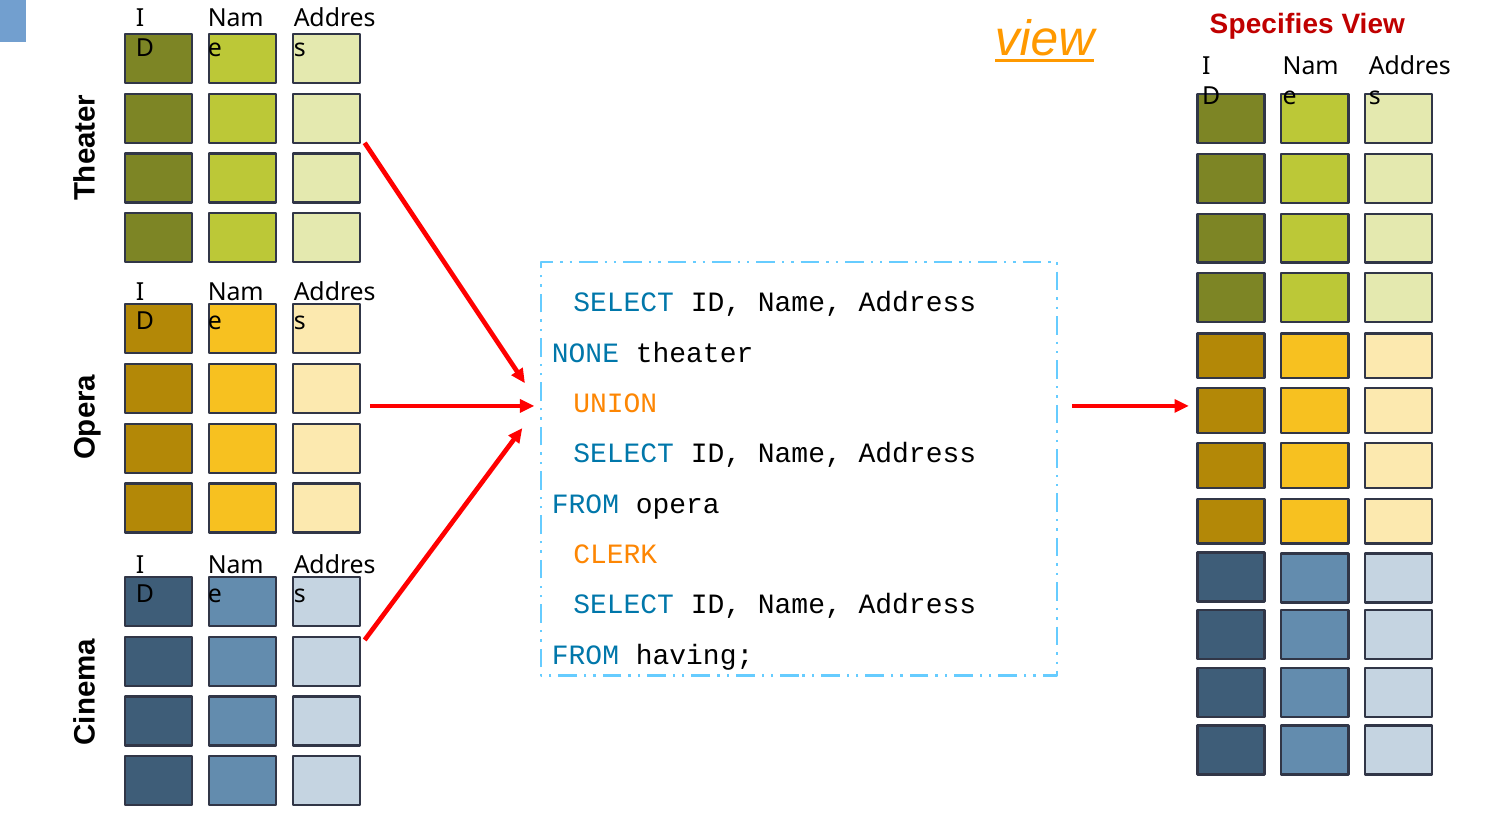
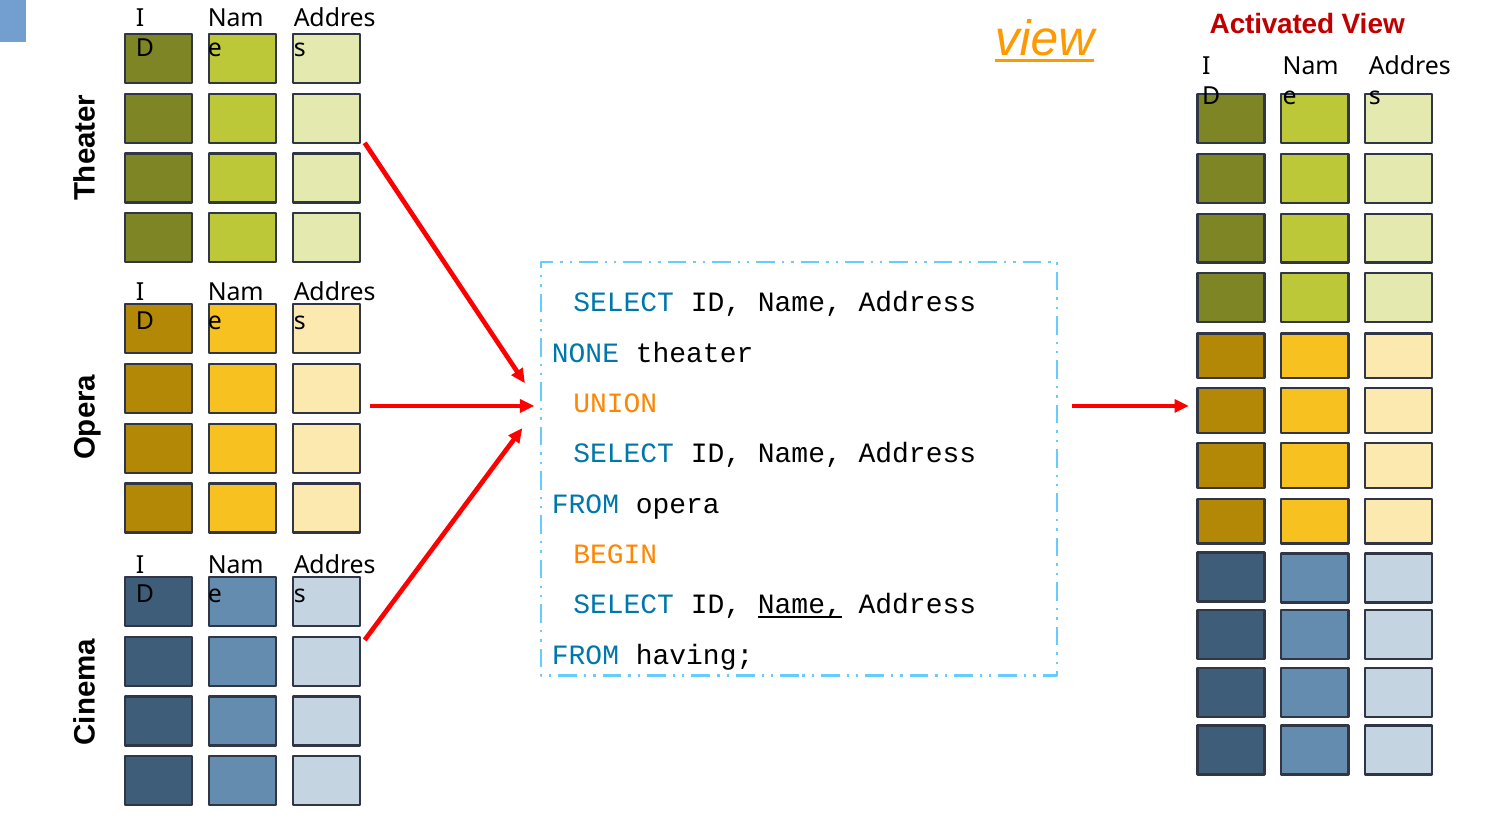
Specifies: Specifies -> Activated
CLERK: CLERK -> BEGIN
Name at (800, 605) underline: none -> present
